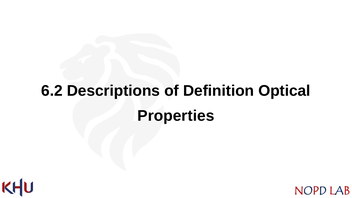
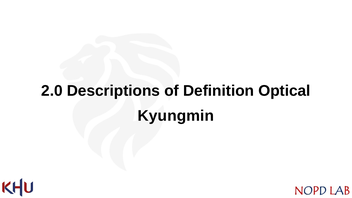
6.2: 6.2 -> 2.0
Properties: Properties -> Kyungmin
